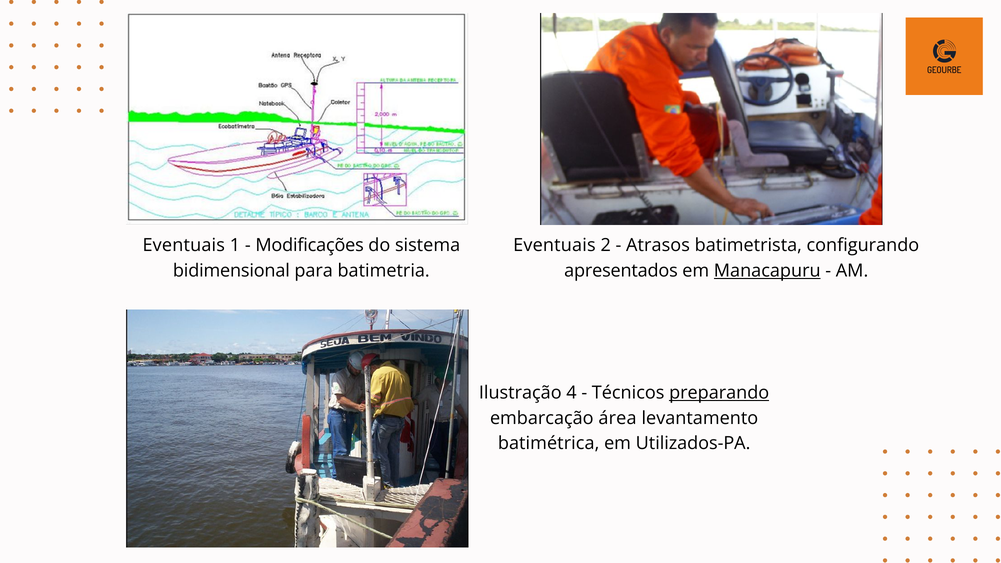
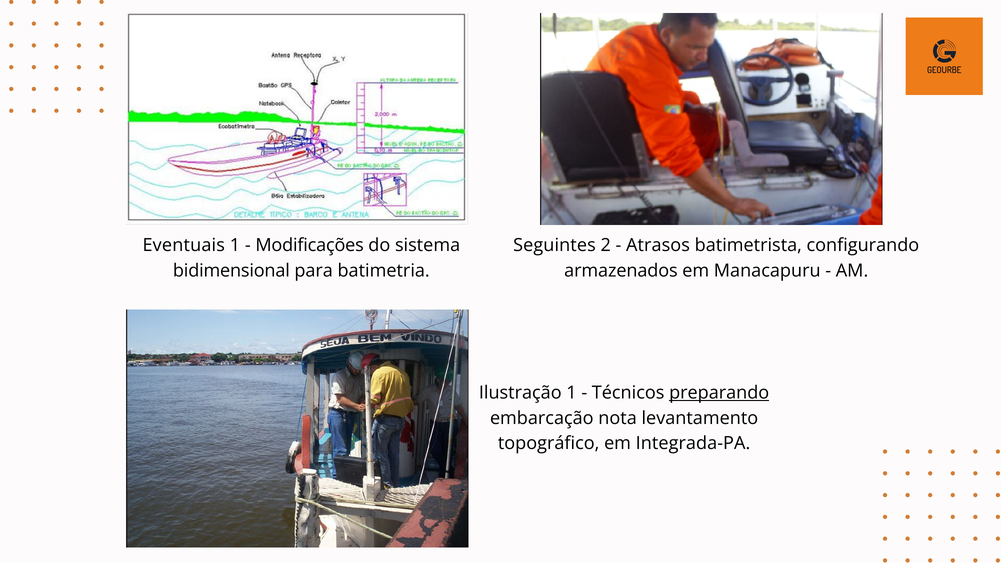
Eventuais at (554, 245): Eventuais -> Seguintes
apresentados: apresentados -> armazenados
Manacapuru underline: present -> none
Ilustração 4: 4 -> 1
área: área -> nota
batimétrica: batimétrica -> topográfico
Utilizados-PA: Utilizados-PA -> Integrada-PA
